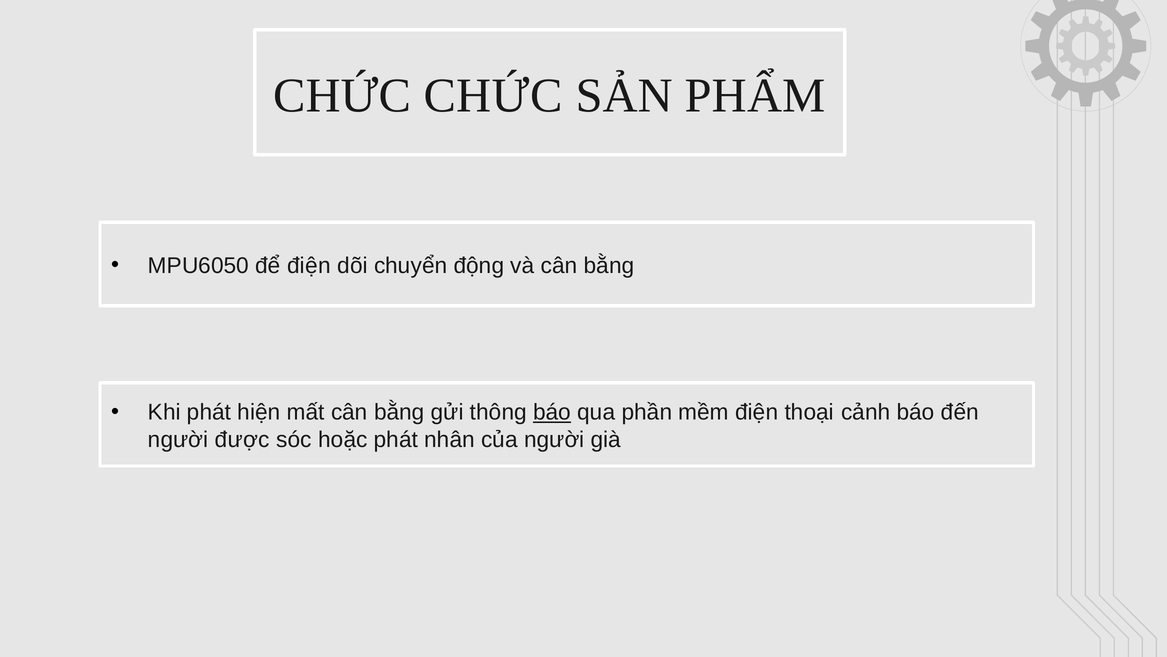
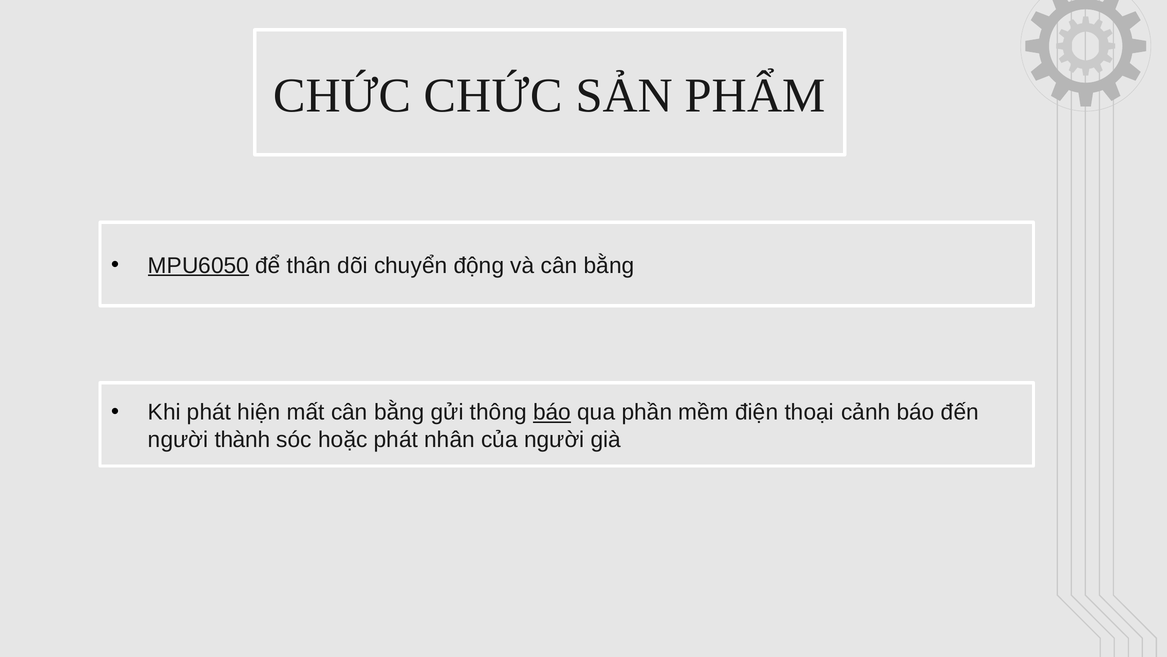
MPU6050 underline: none -> present
để điện: điện -> thân
được: được -> thành
